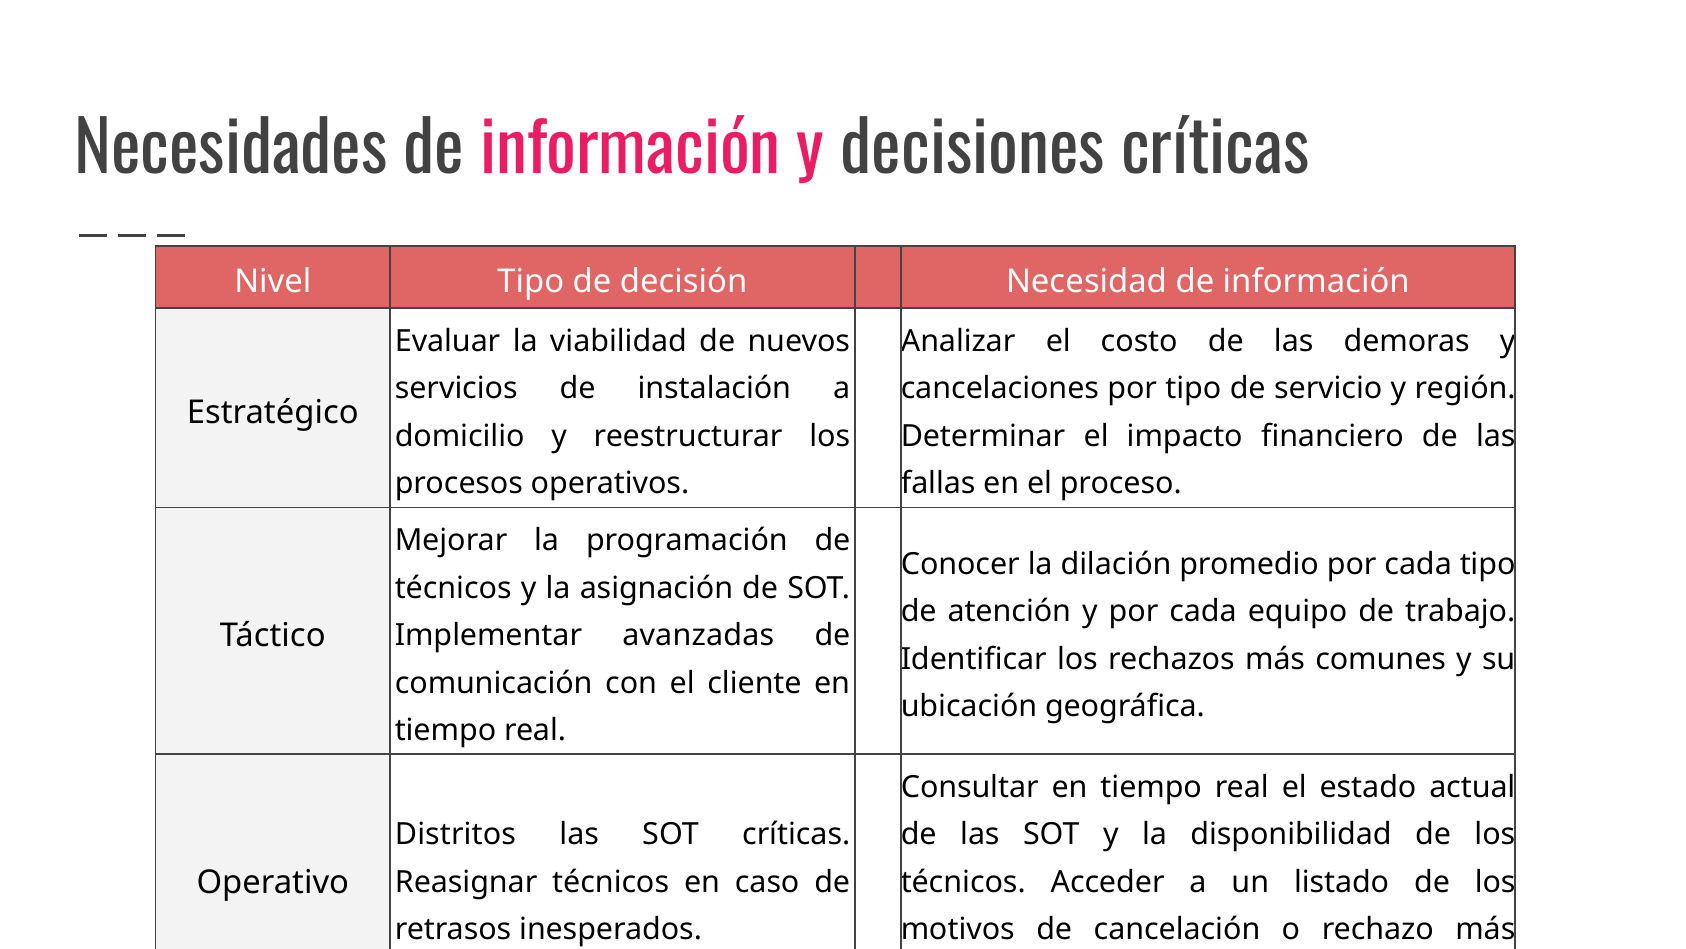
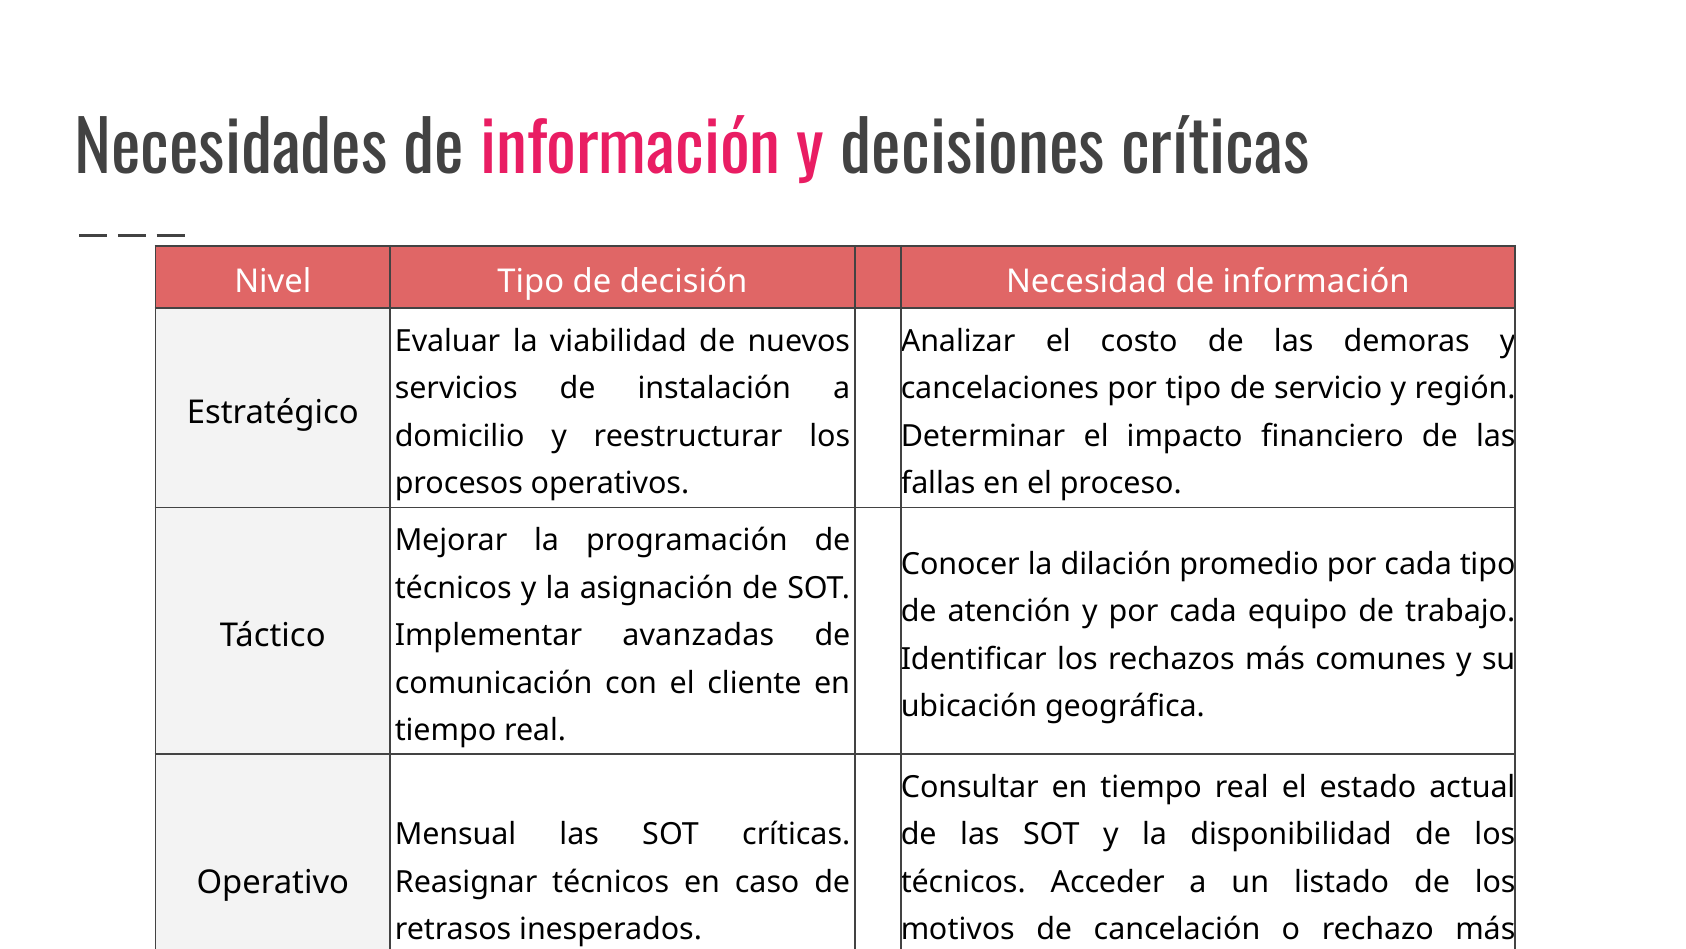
Distritos: Distritos -> Mensual
